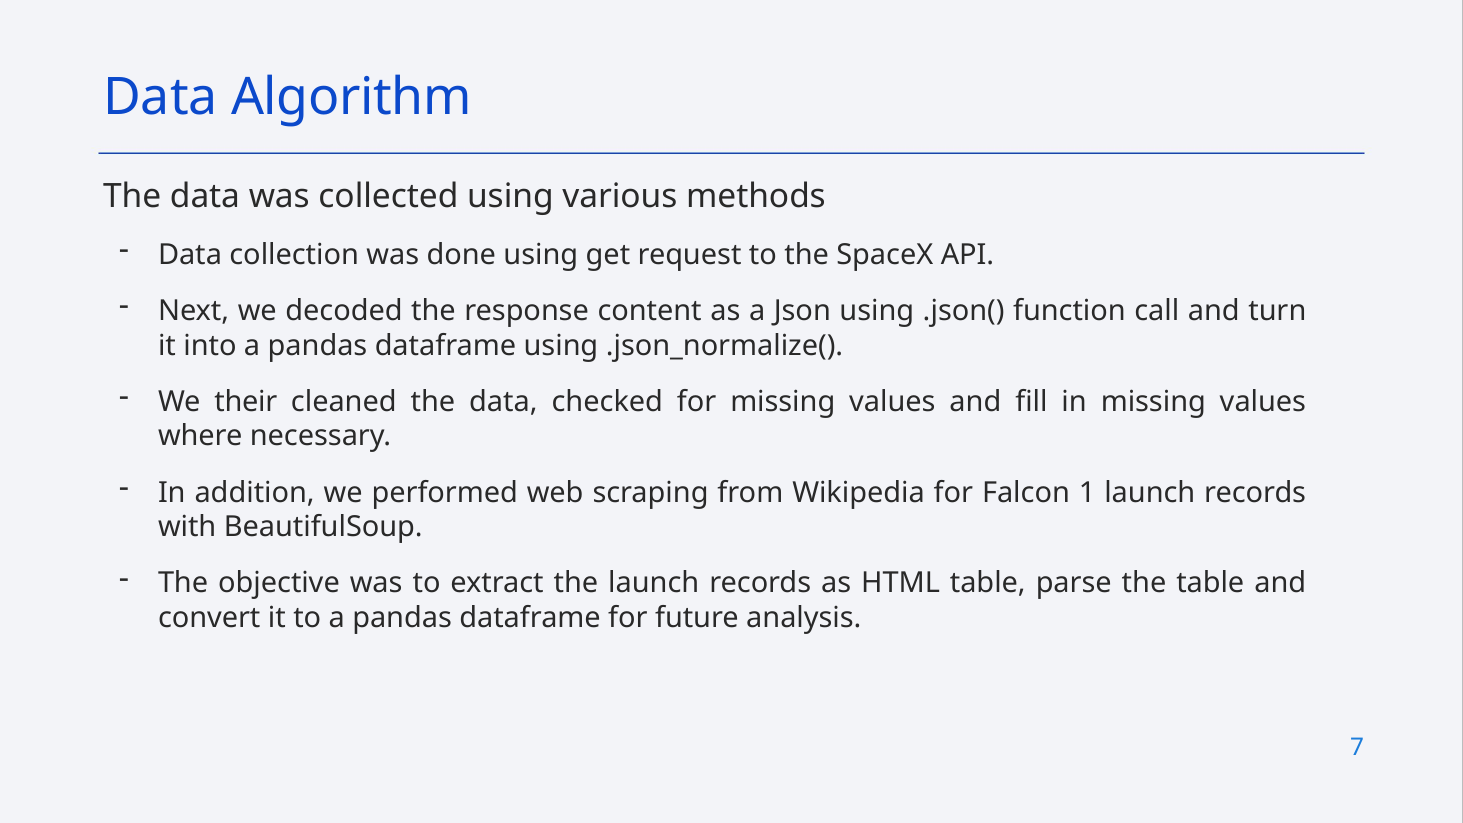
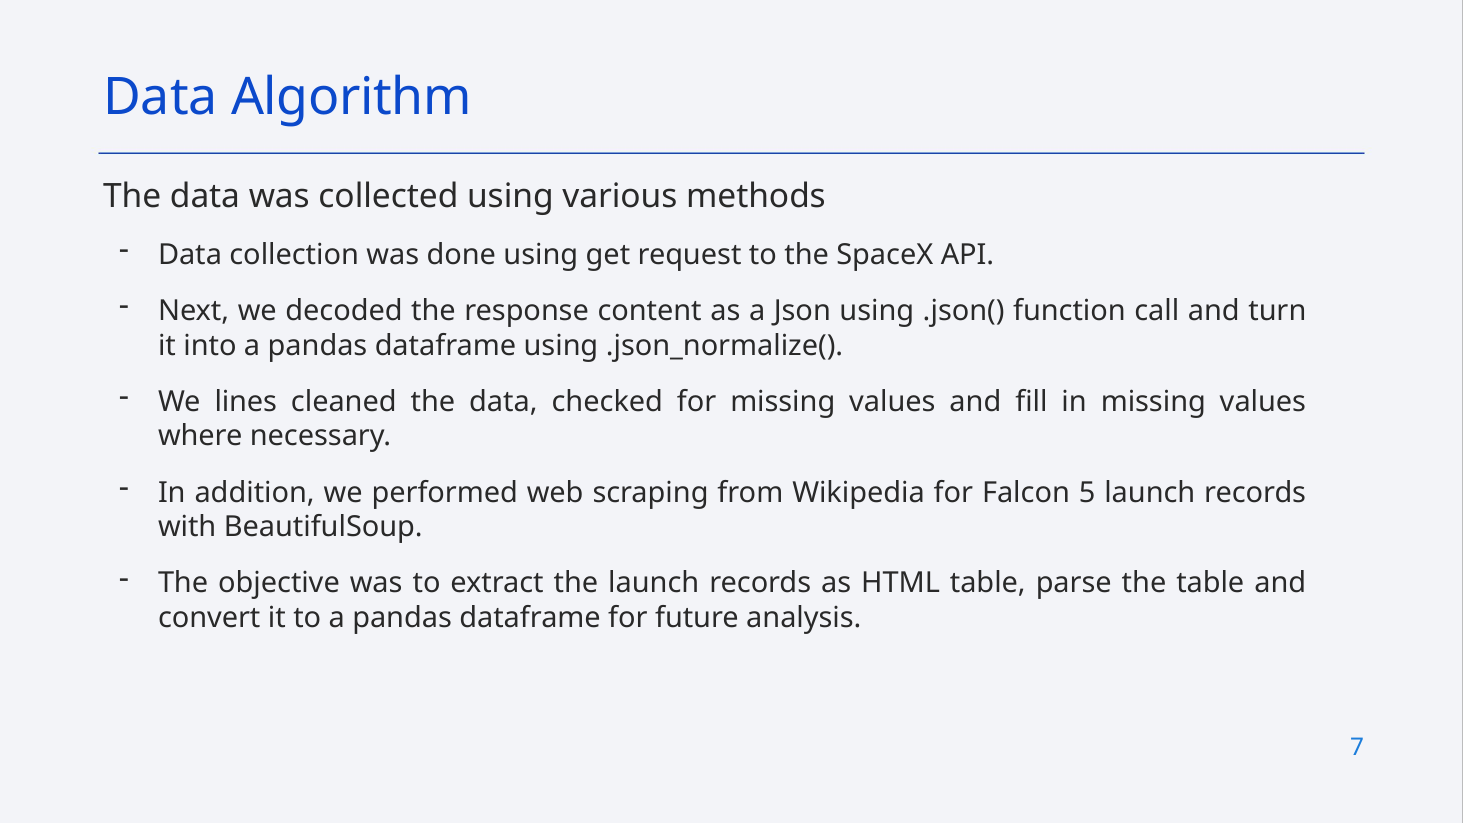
their: their -> lines
1: 1 -> 5
